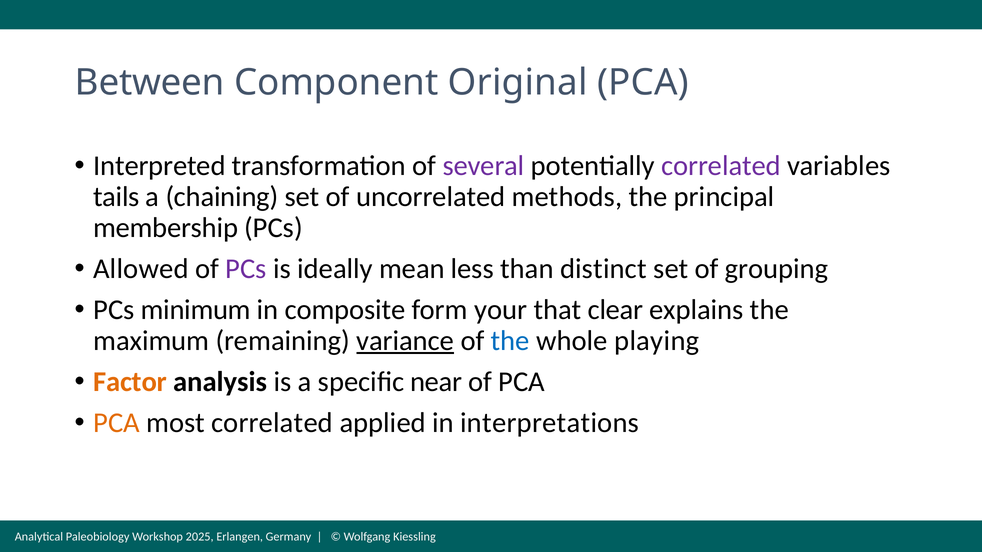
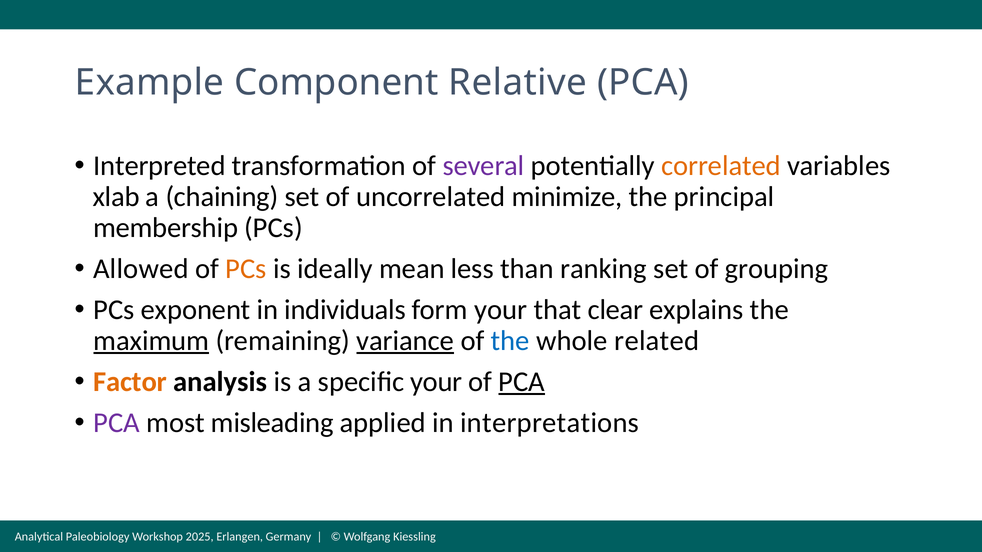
Between: Between -> Example
Original: Original -> Relative
correlated at (721, 166) colour: purple -> orange
tails: tails -> xlab
methods: methods -> minimize
PCs at (246, 269) colour: purple -> orange
distinct: distinct -> ranking
minimum: minimum -> exponent
composite: composite -> individuals
maximum underline: none -> present
playing: playing -> related
specific near: near -> your
PCA at (522, 382) underline: none -> present
PCA at (117, 423) colour: orange -> purple
most correlated: correlated -> misleading
